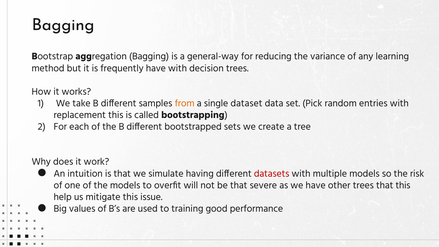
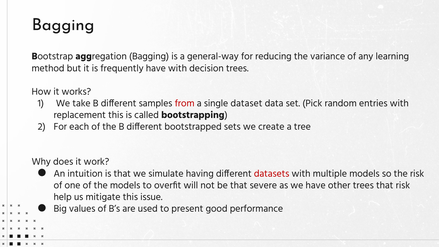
from colour: orange -> red
that this: this -> risk
training: training -> present
